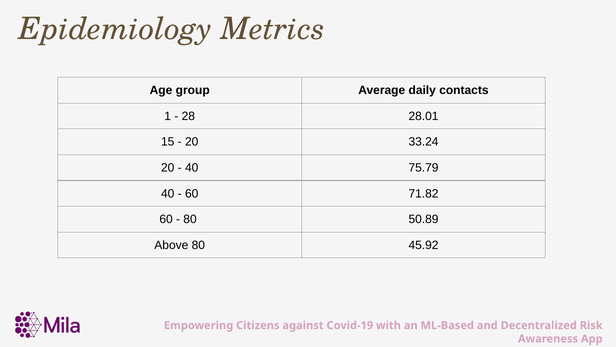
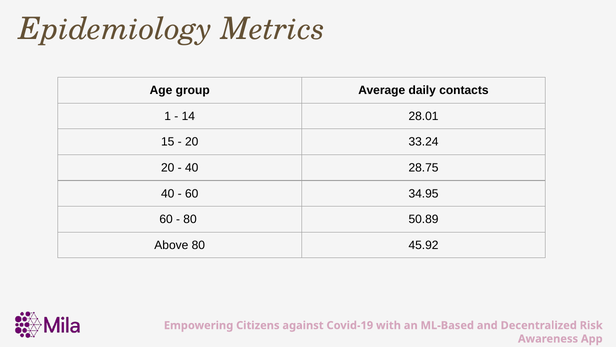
28: 28 -> 14
75.79: 75.79 -> 28.75
71.82: 71.82 -> 34.95
